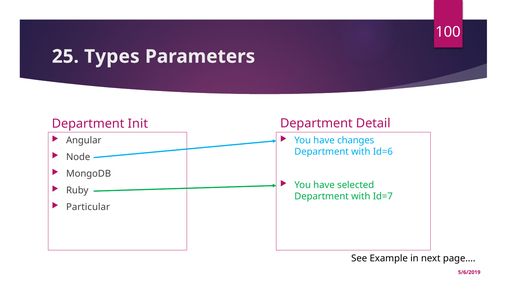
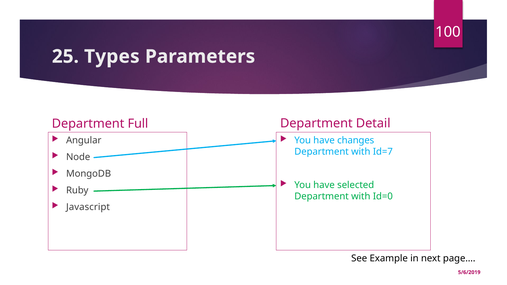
Init: Init -> Full
Id=6: Id=6 -> Id=7
Id=7: Id=7 -> Id=0
Particular: Particular -> Javascript
